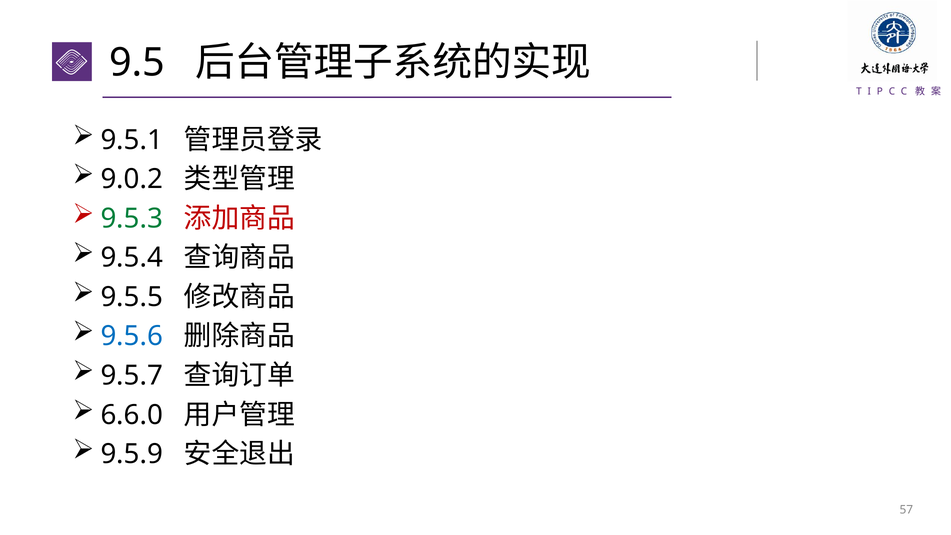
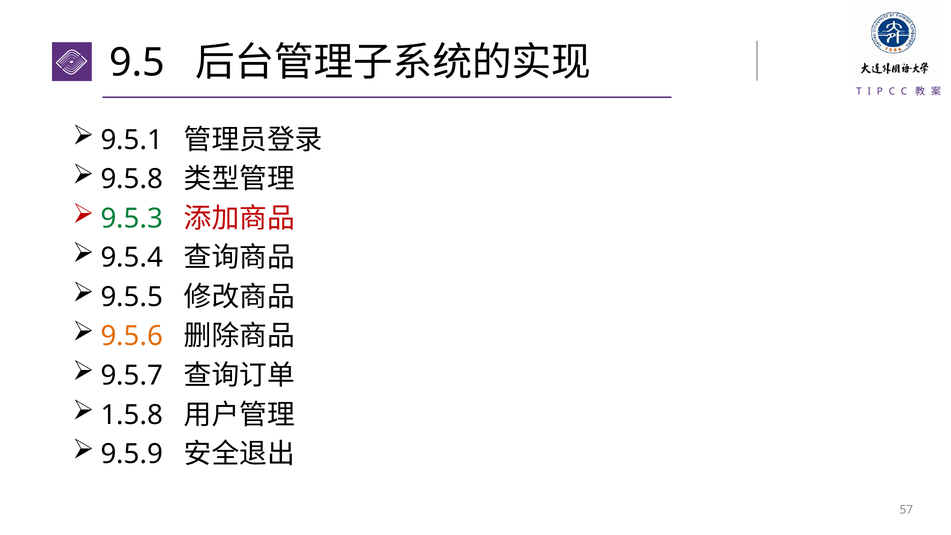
9.0.2: 9.0.2 -> 9.5.8
9.5.6 colour: blue -> orange
6.6.0: 6.6.0 -> 1.5.8
